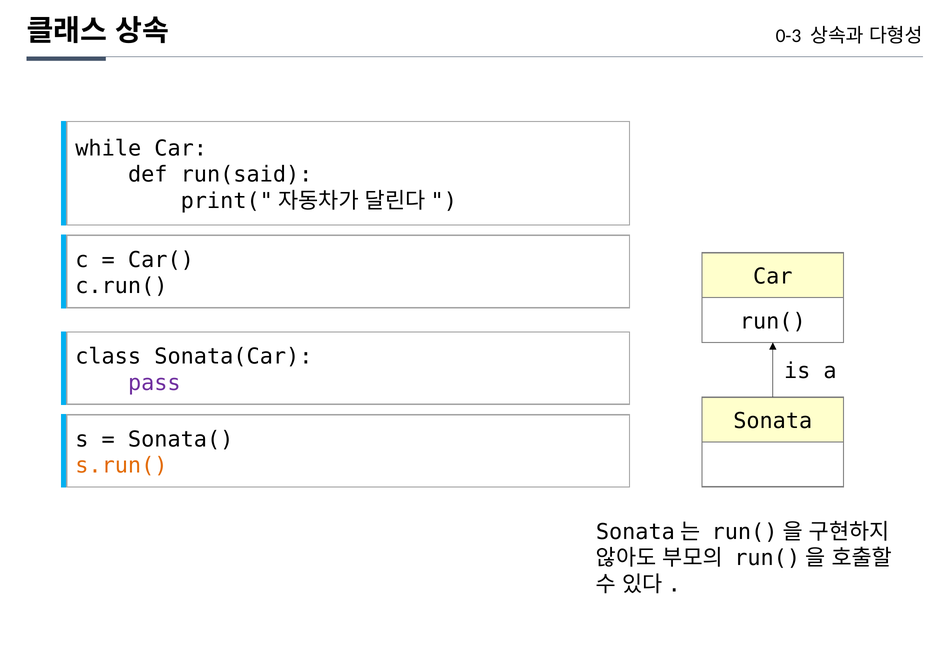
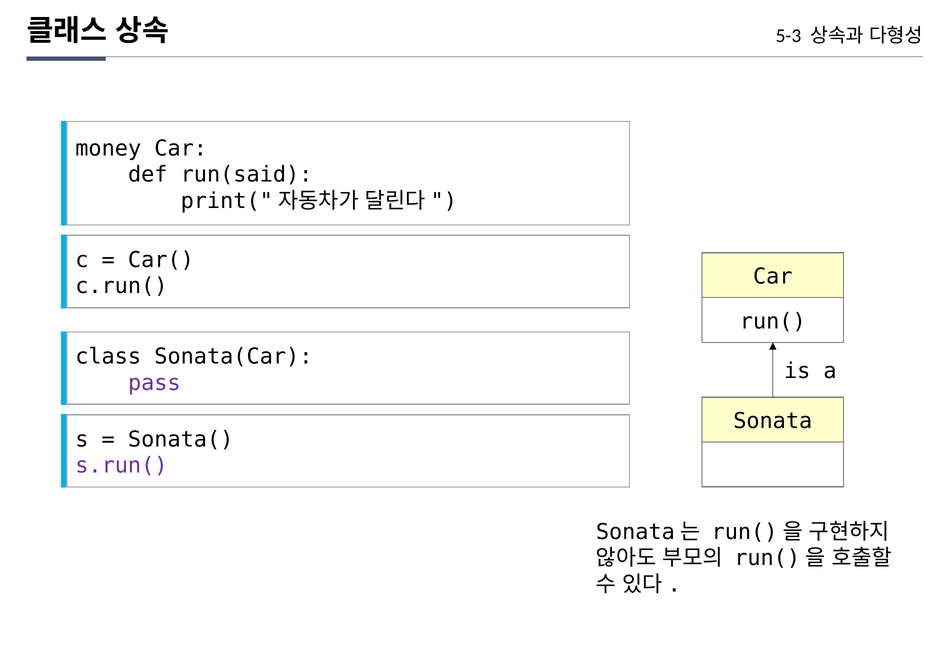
0-3: 0-3 -> 5-3
while: while -> money
s.run( colour: orange -> purple
